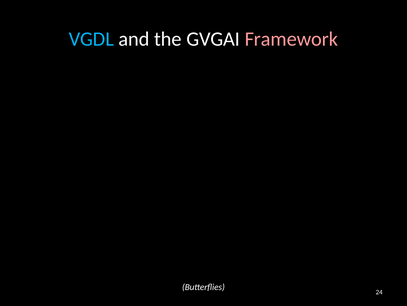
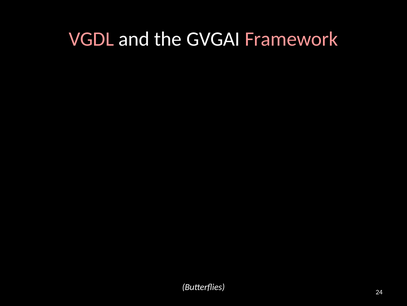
VGDL colour: light blue -> pink
